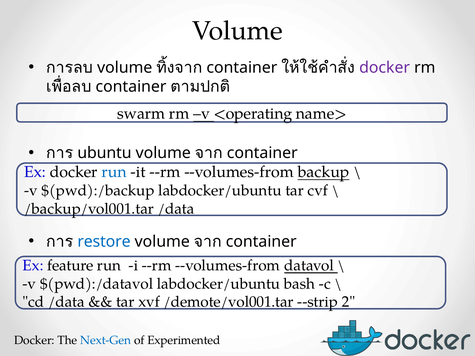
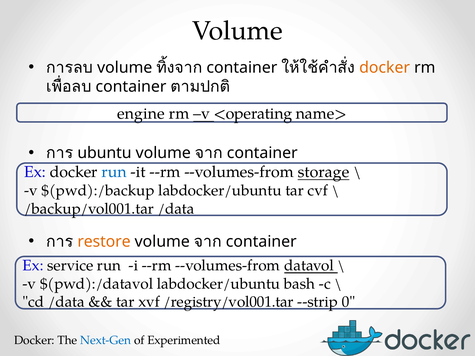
docker at (385, 68) colour: purple -> orange
swarm: swarm -> engine
backup: backup -> storage
restore colour: blue -> orange
feature: feature -> service
/demote/vol001.tar: /demote/vol001.tar -> /registry/vol001.tar
2: 2 -> 0
